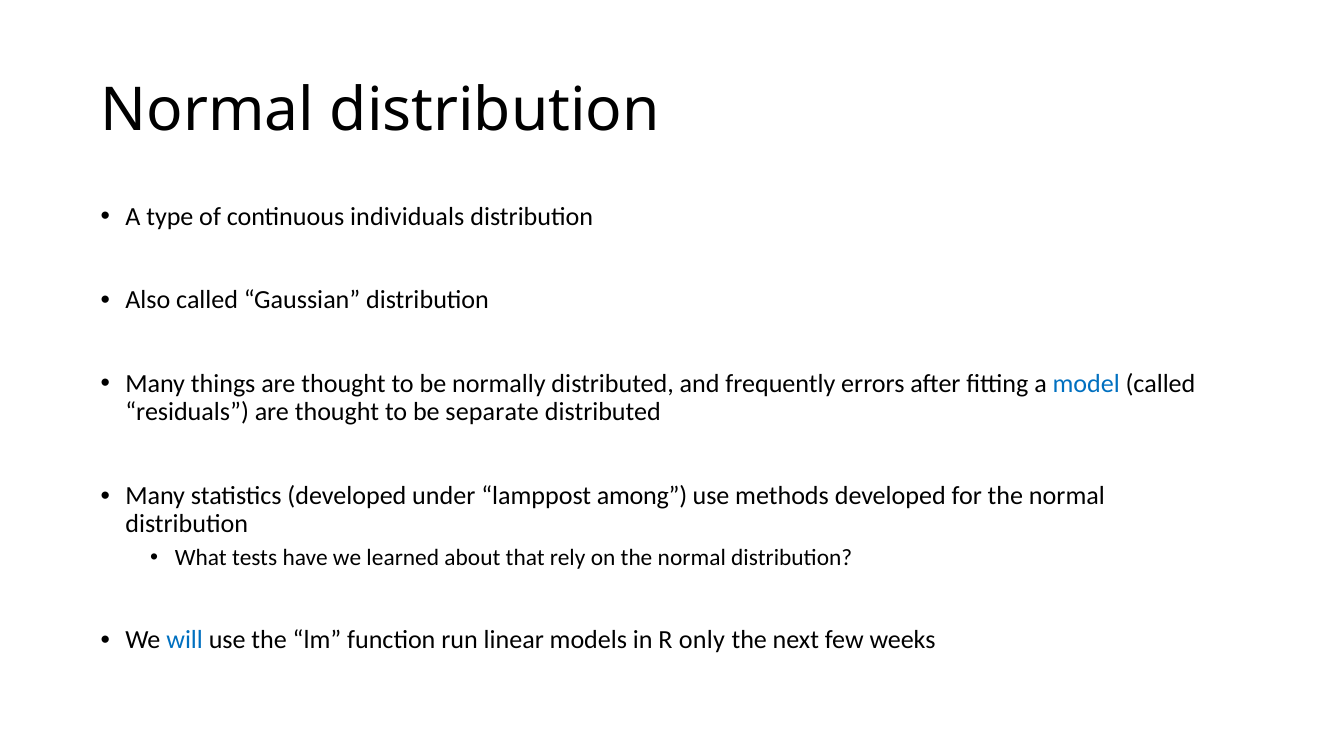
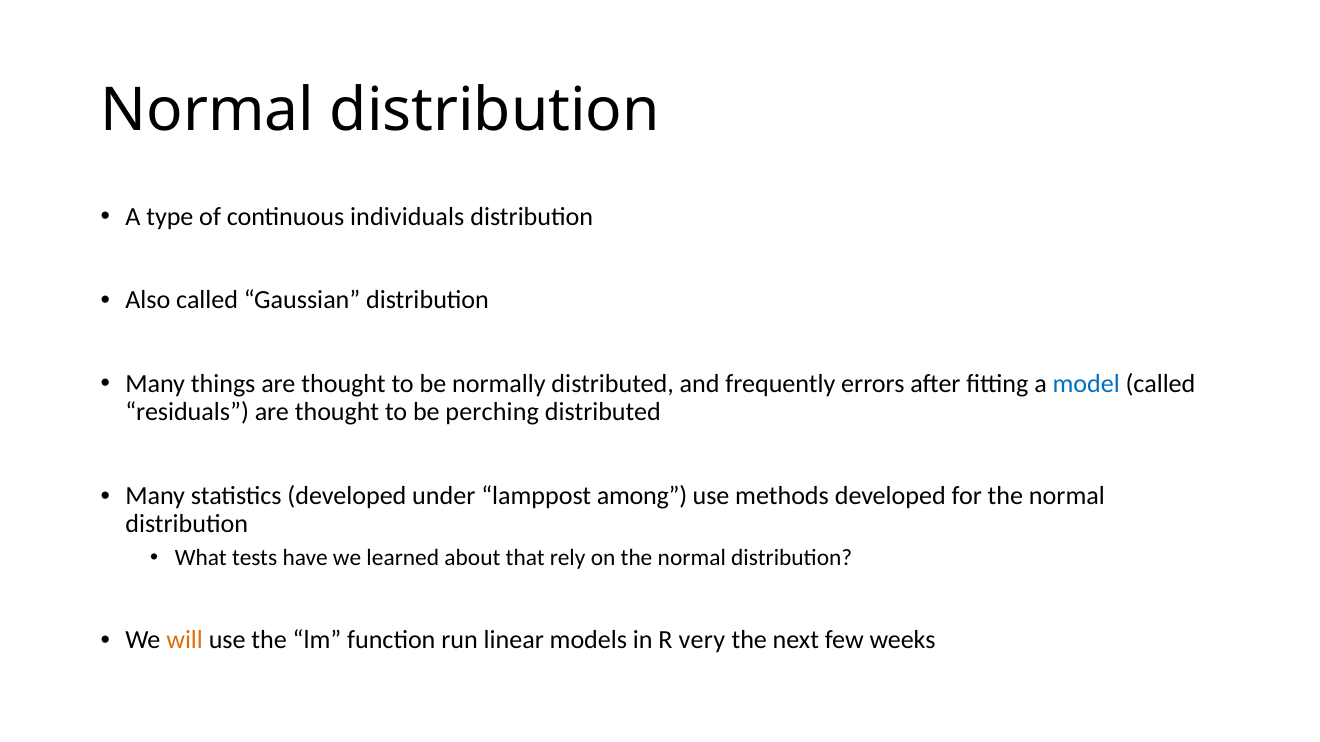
separate: separate -> perching
will colour: blue -> orange
only: only -> very
